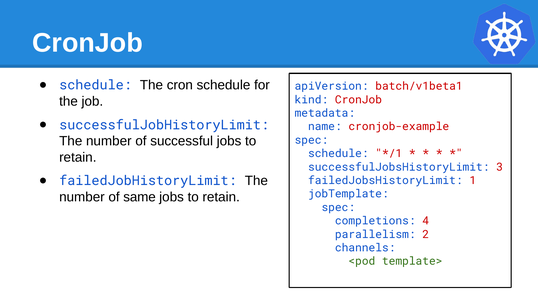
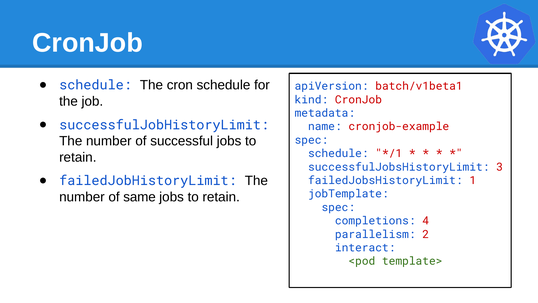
channels: channels -> interact
